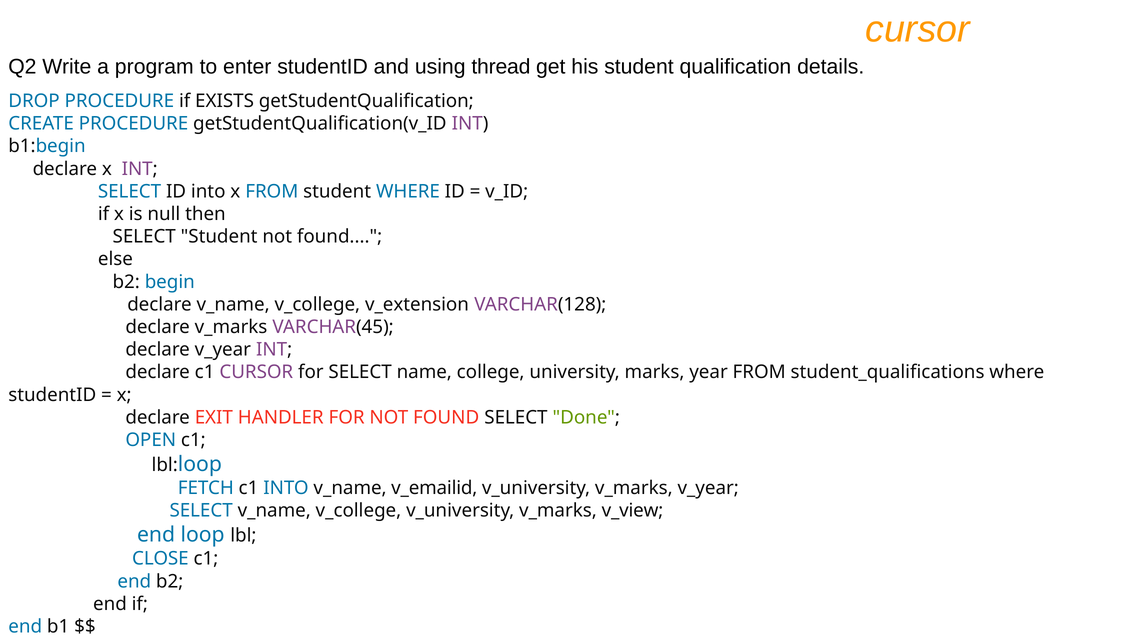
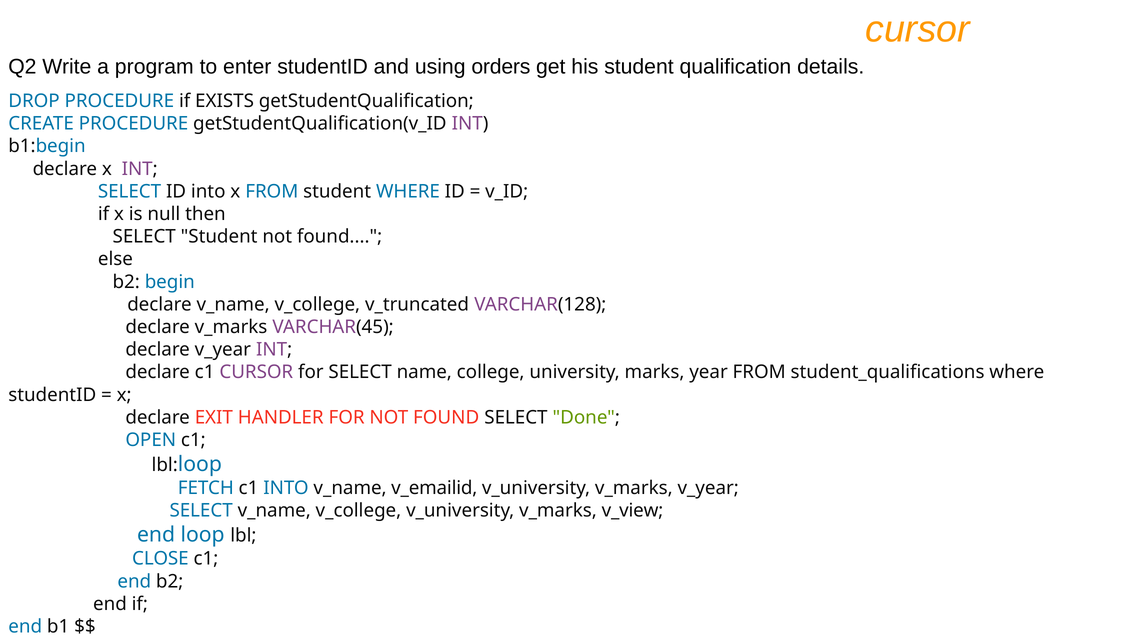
thread: thread -> orders
v_extension: v_extension -> v_truncated
